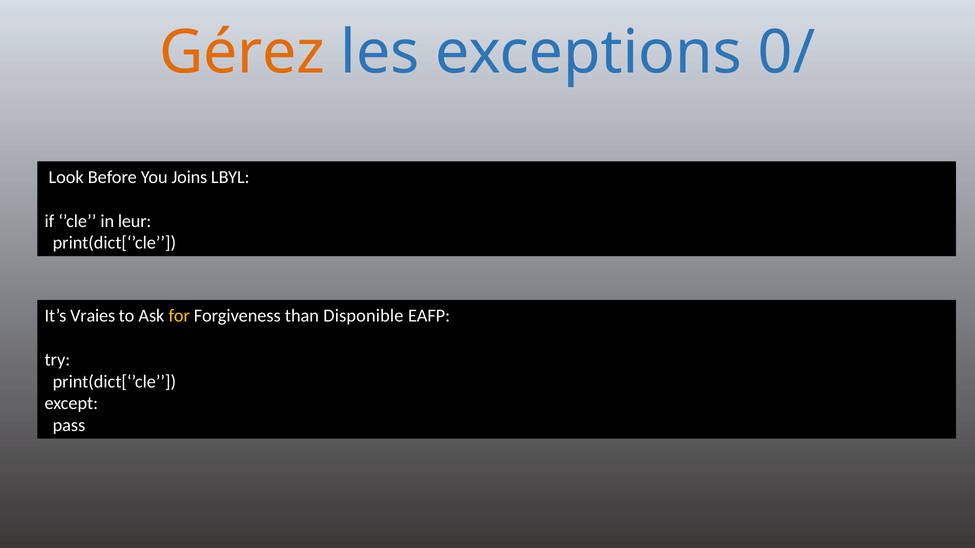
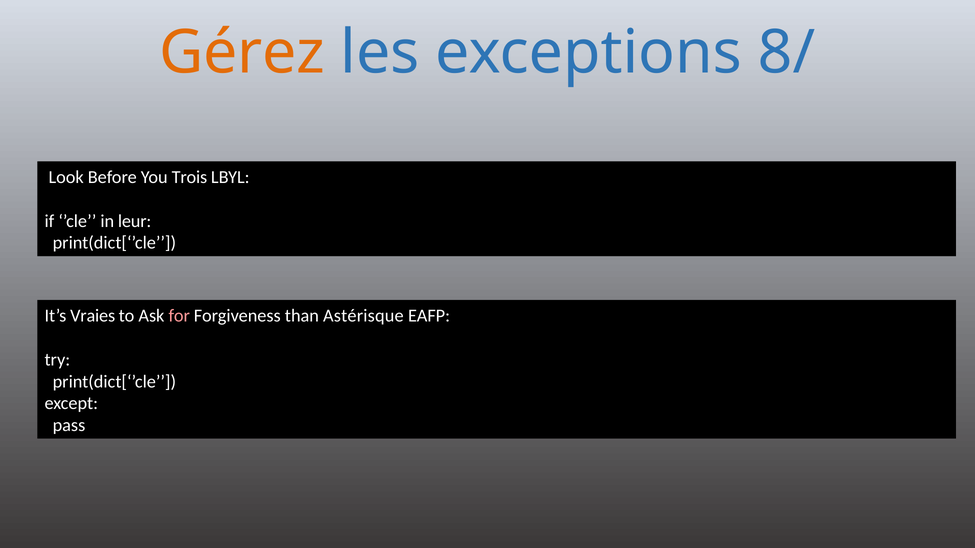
0/: 0/ -> 8/
Joins: Joins -> Trois
for colour: yellow -> pink
Disponible: Disponible -> Astérisque
